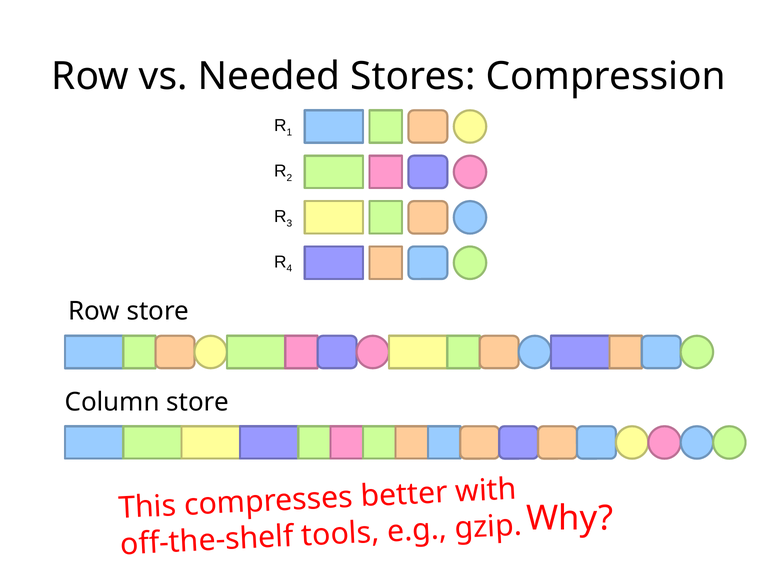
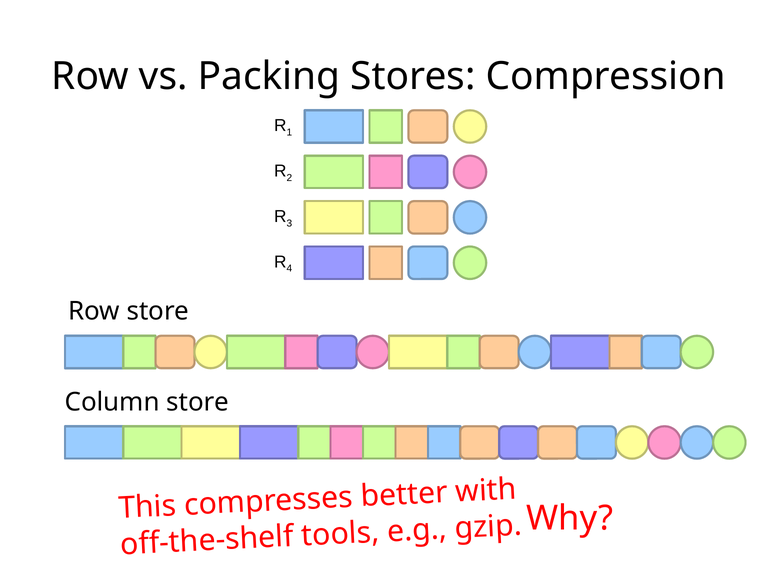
Needed: Needed -> Packing
